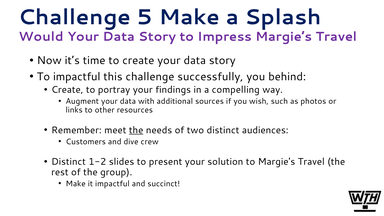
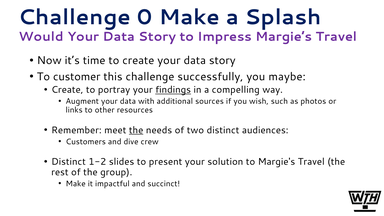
5: 5 -> 0
To impactful: impactful -> customer
behind: behind -> maybe
findings underline: none -> present
